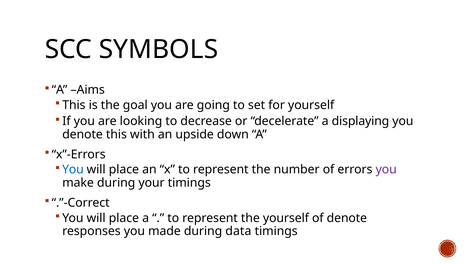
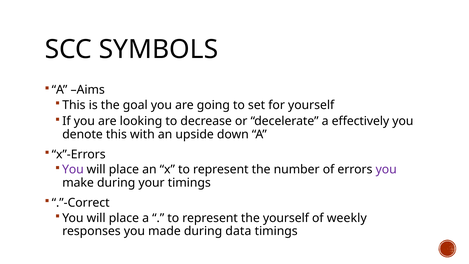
displaying: displaying -> effectively
You at (73, 169) colour: blue -> purple
of denote: denote -> weekly
